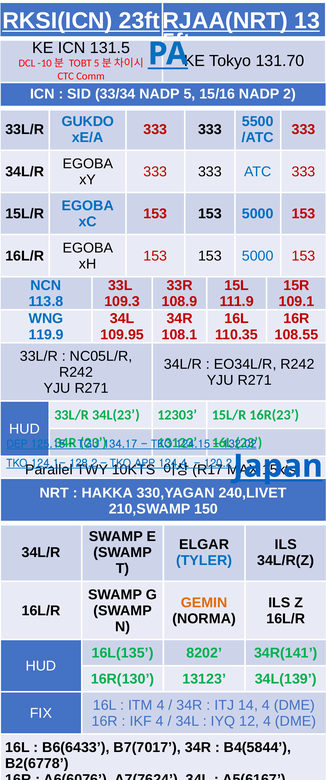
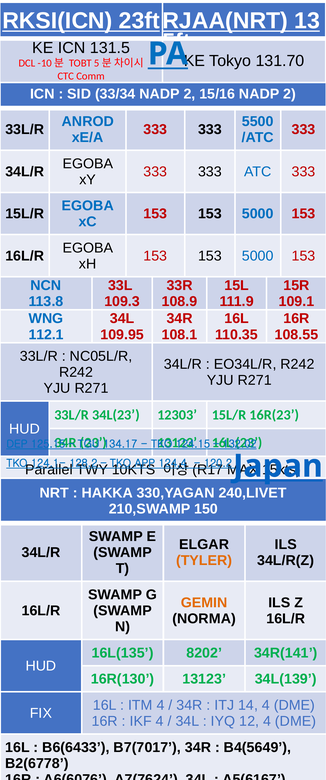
33/34 NADP 5: 5 -> 2
GUKDO: GUKDO -> ANROD
119.9: 119.9 -> 112.1
TYLER colour: blue -> orange
B4(5844: B4(5844 -> B4(5649
